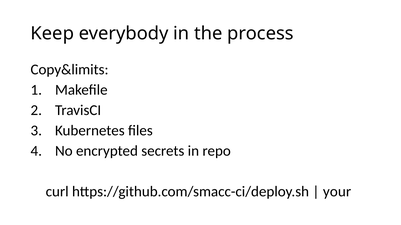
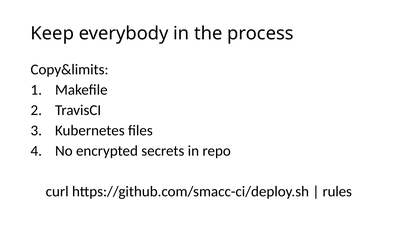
your: your -> rules
